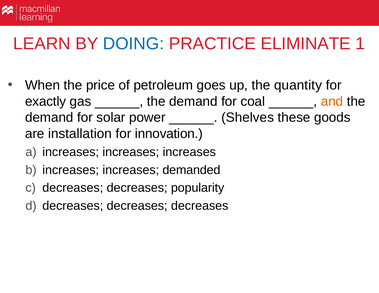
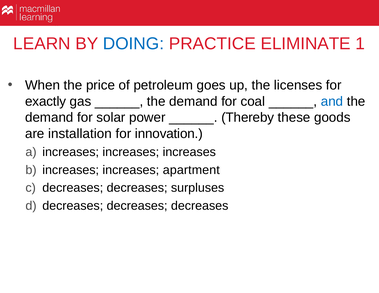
quantity: quantity -> licenses
and colour: orange -> blue
Shelves: Shelves -> Thereby
demanded: demanded -> apartment
popularity: popularity -> surpluses
